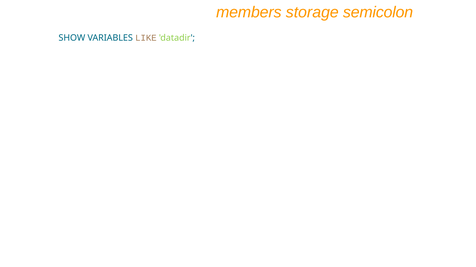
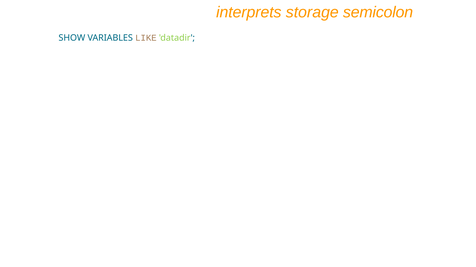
members: members -> interprets
